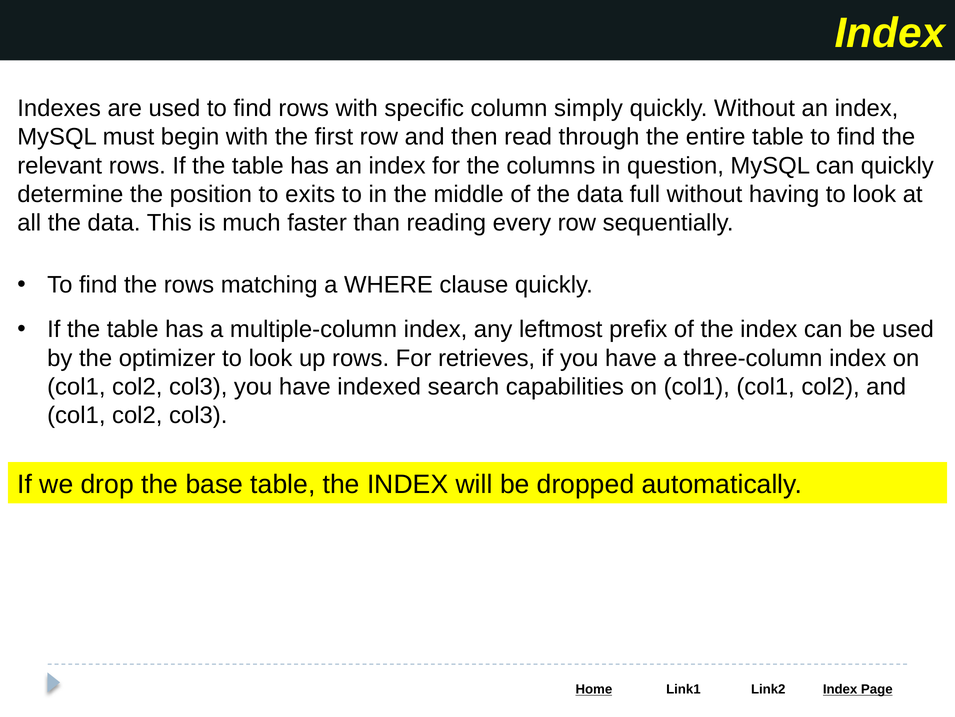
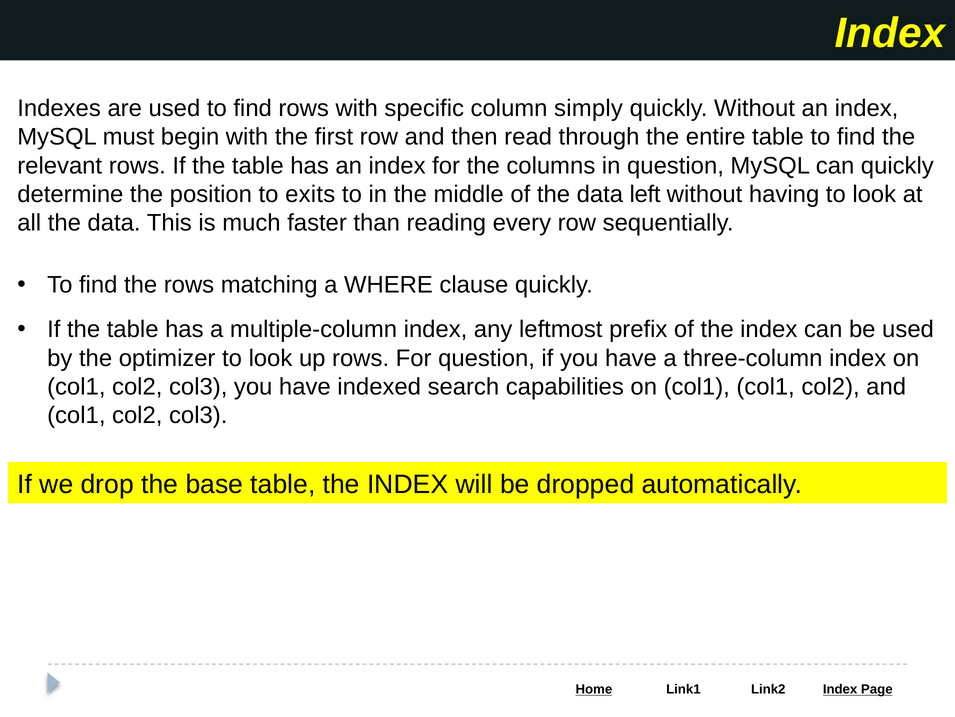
full: full -> left
For retrieves: retrieves -> question
